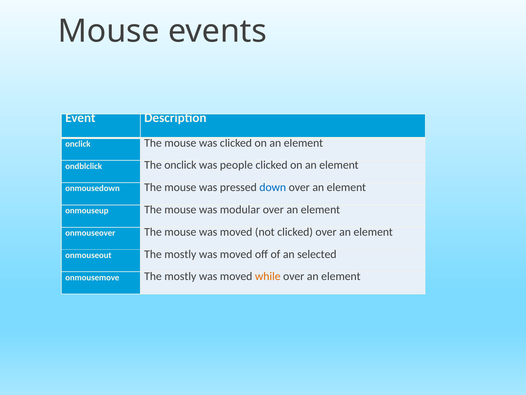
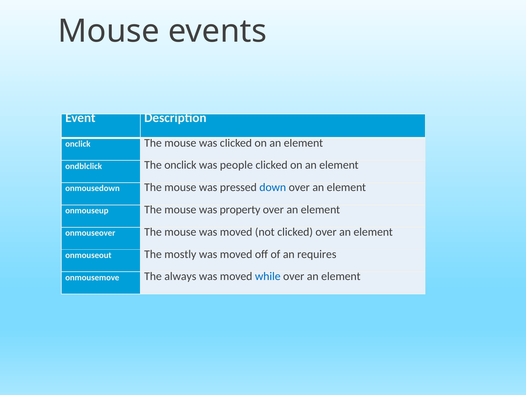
modular: modular -> property
selected: selected -> requires
onmousemove The mostly: mostly -> always
while colour: orange -> blue
